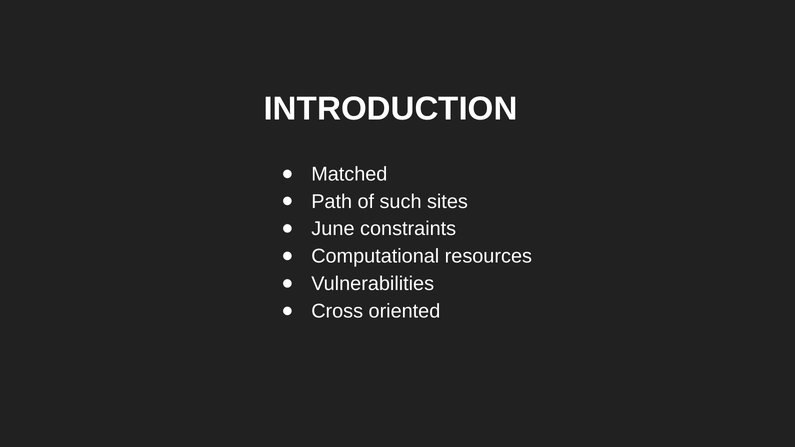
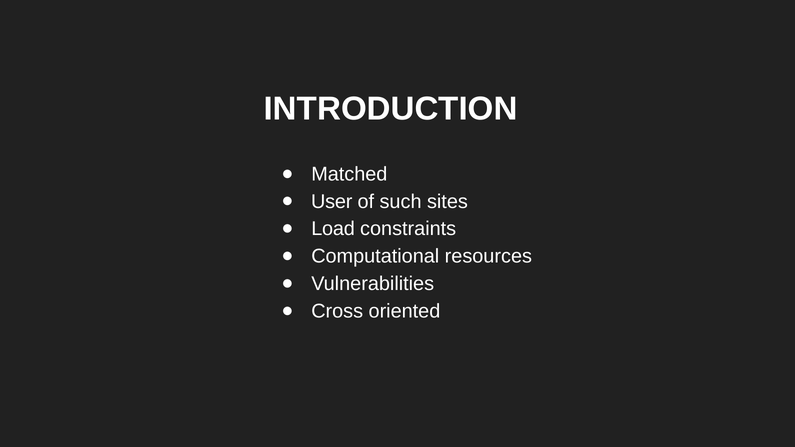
Path: Path -> User
June: June -> Load
